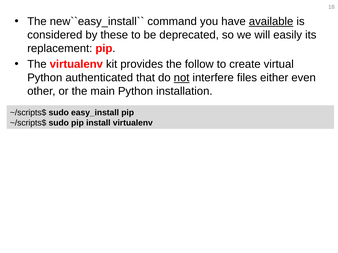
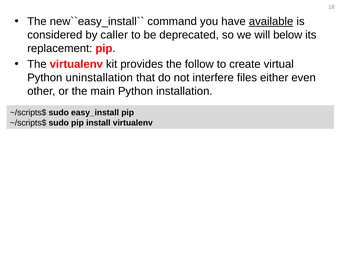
these: these -> caller
easily: easily -> below
authenticated: authenticated -> uninstallation
not underline: present -> none
